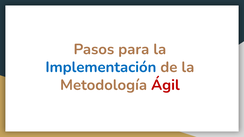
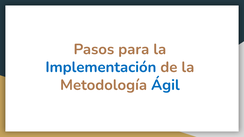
Ágil colour: red -> blue
